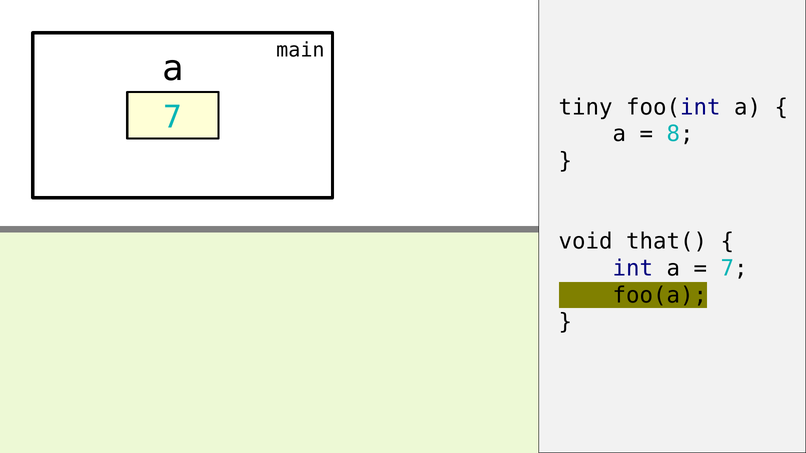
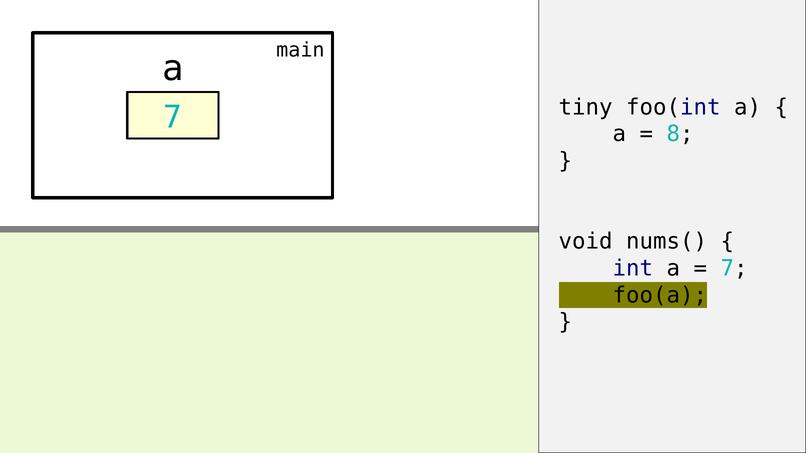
that(: that( -> nums(
